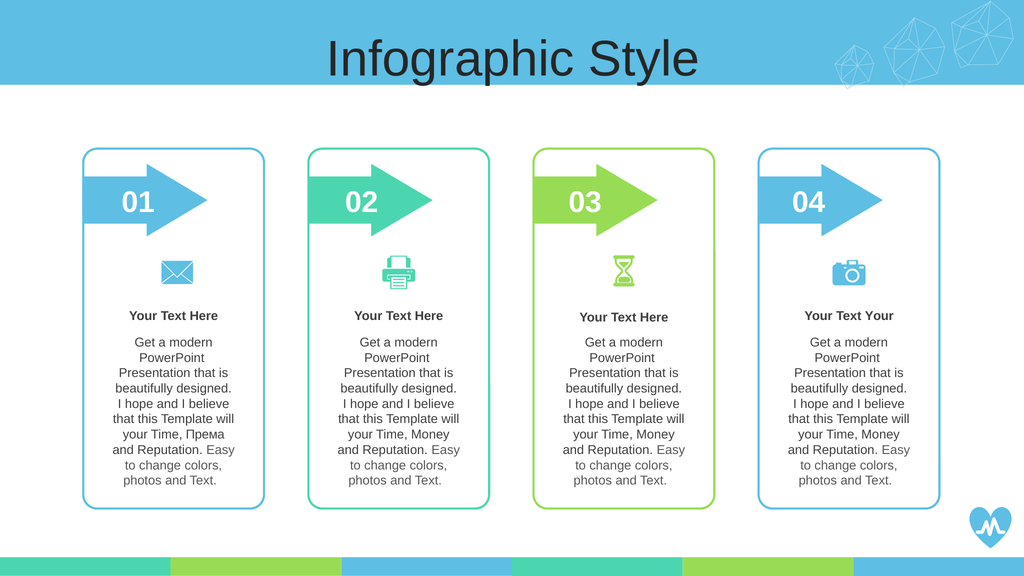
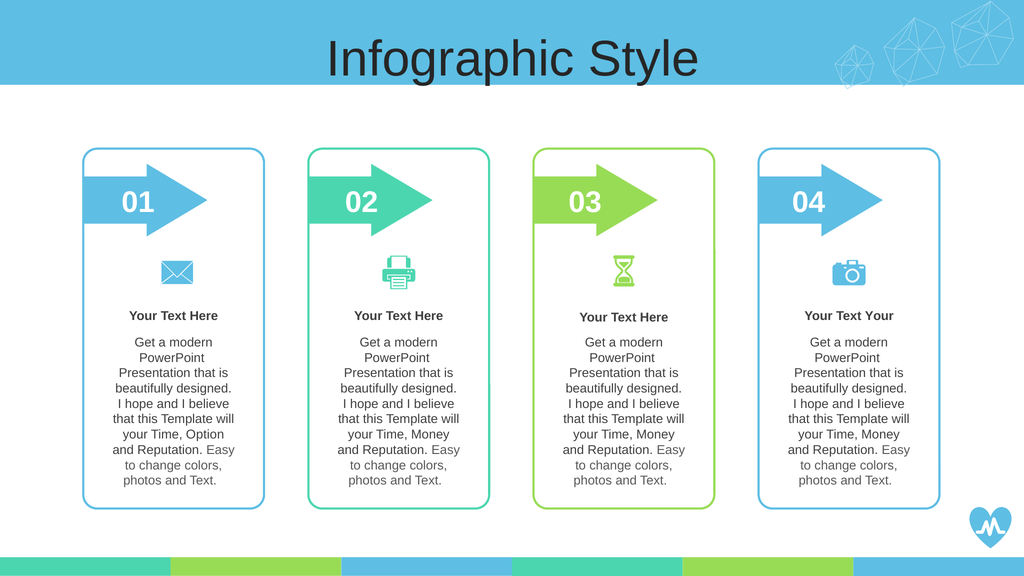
Према: Према -> Option
